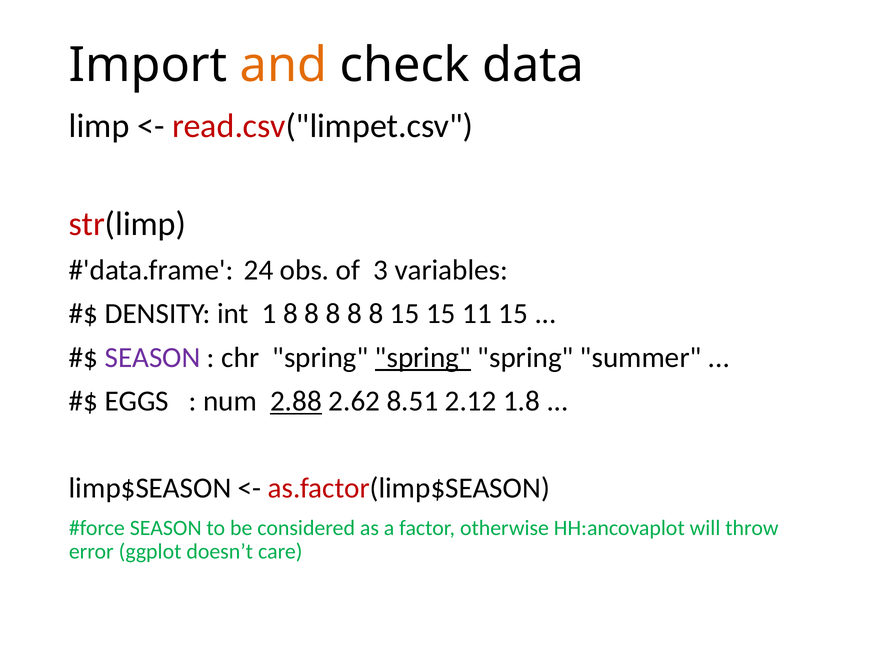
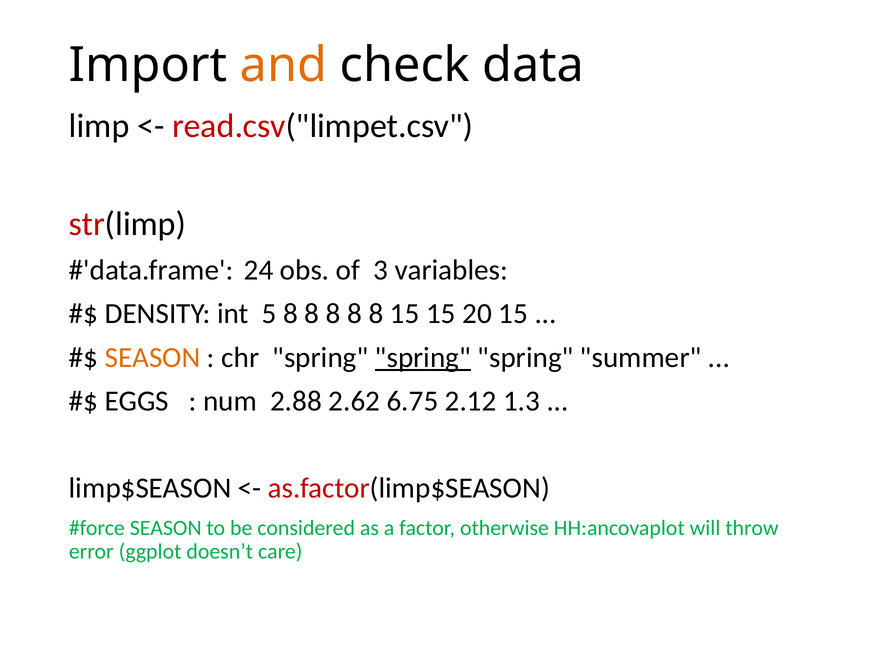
1: 1 -> 5
11: 11 -> 20
SEASON at (153, 358) colour: purple -> orange
2.88 underline: present -> none
8.51: 8.51 -> 6.75
1.8: 1.8 -> 1.3
